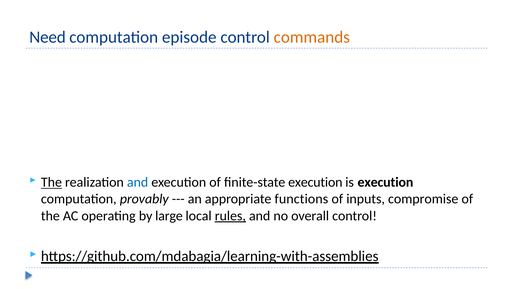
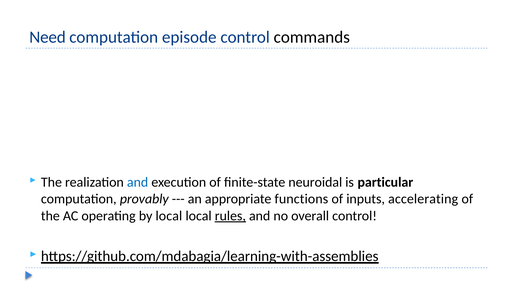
commands colour: orange -> black
The at (51, 182) underline: present -> none
finite-state execution: execution -> neuroidal
is execution: execution -> particular
compromise: compromise -> accelerating
by large: large -> local
